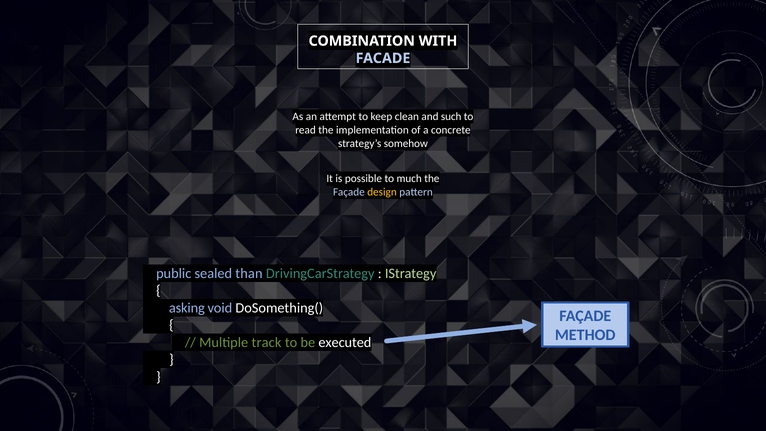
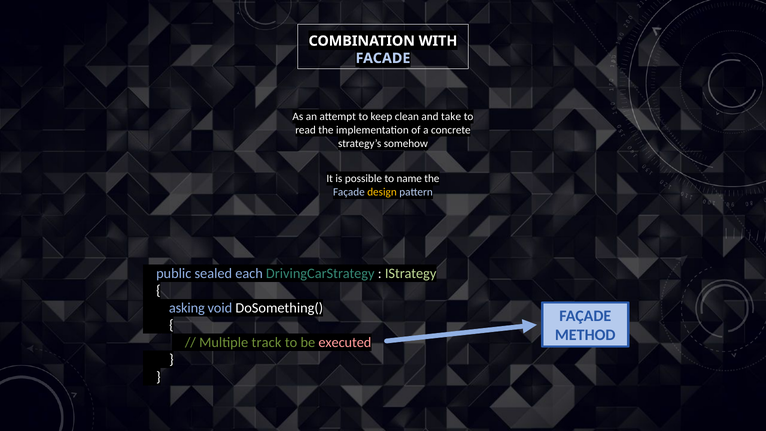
such: such -> take
much: much -> name
than: than -> each
executed colour: white -> pink
